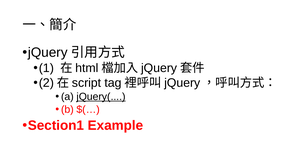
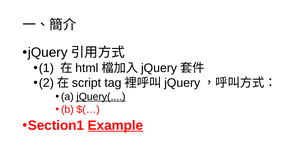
Example underline: none -> present
